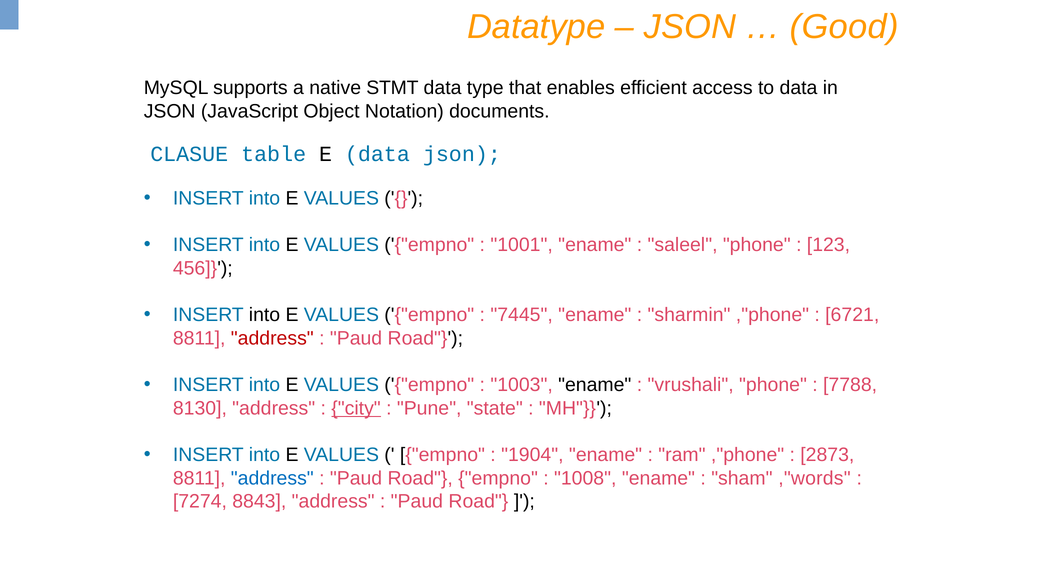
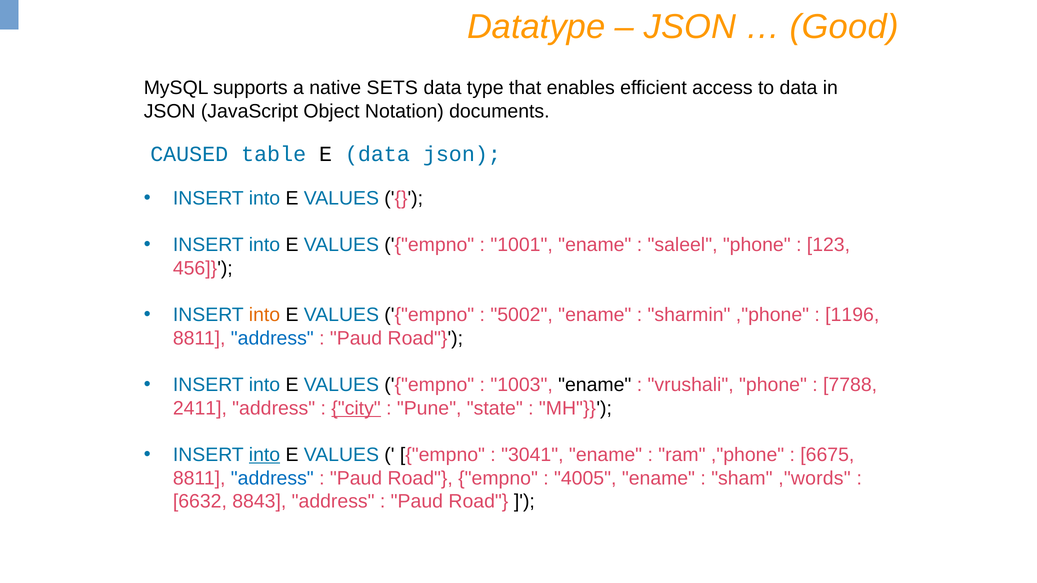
STMT: STMT -> SETS
CLASUE: CLASUE -> CAUSED
into at (264, 315) colour: black -> orange
7445: 7445 -> 5002
6721: 6721 -> 1196
address at (272, 338) colour: red -> blue
8130: 8130 -> 2411
into at (264, 455) underline: none -> present
1904: 1904 -> 3041
2873: 2873 -> 6675
1008: 1008 -> 4005
7274: 7274 -> 6632
